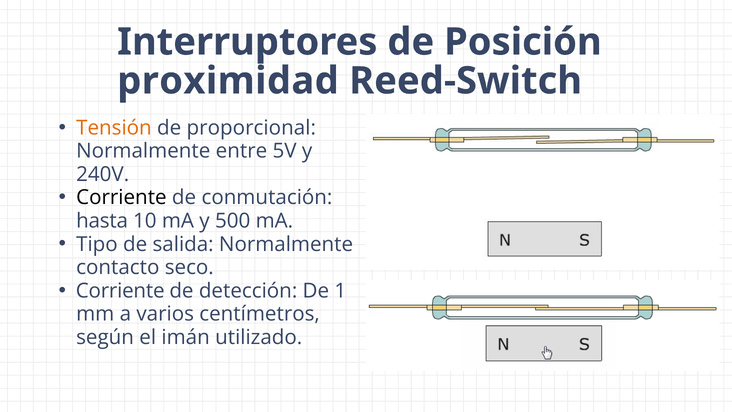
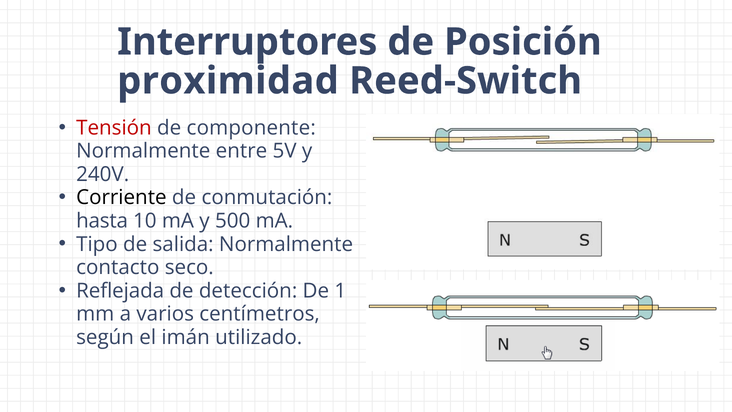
Tensión colour: orange -> red
proporcional: proporcional -> componente
Corriente at (120, 291): Corriente -> Reflejada
